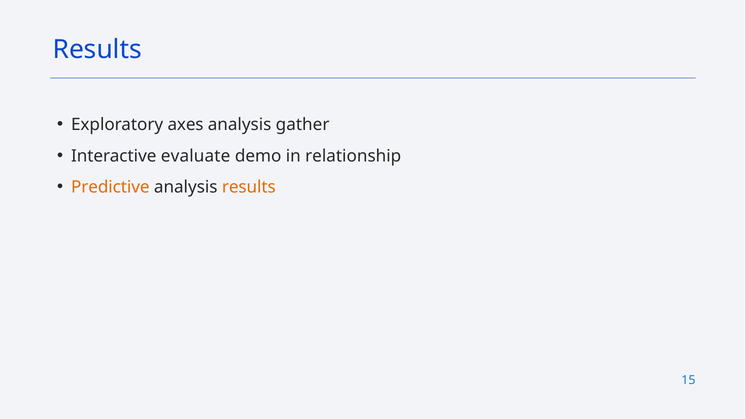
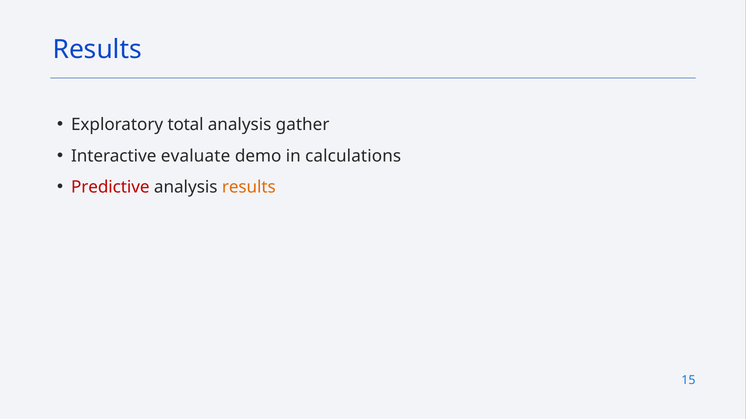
axes: axes -> total
relationship: relationship -> calculations
Predictive colour: orange -> red
